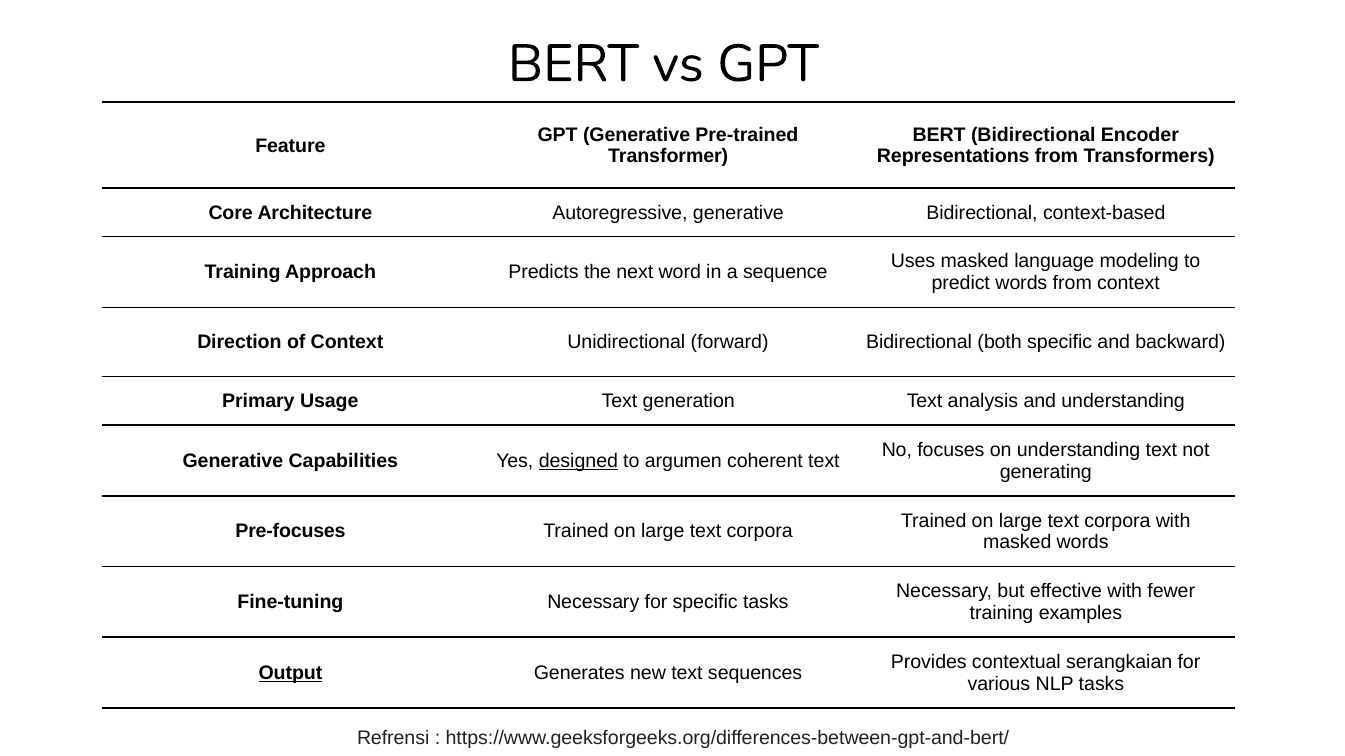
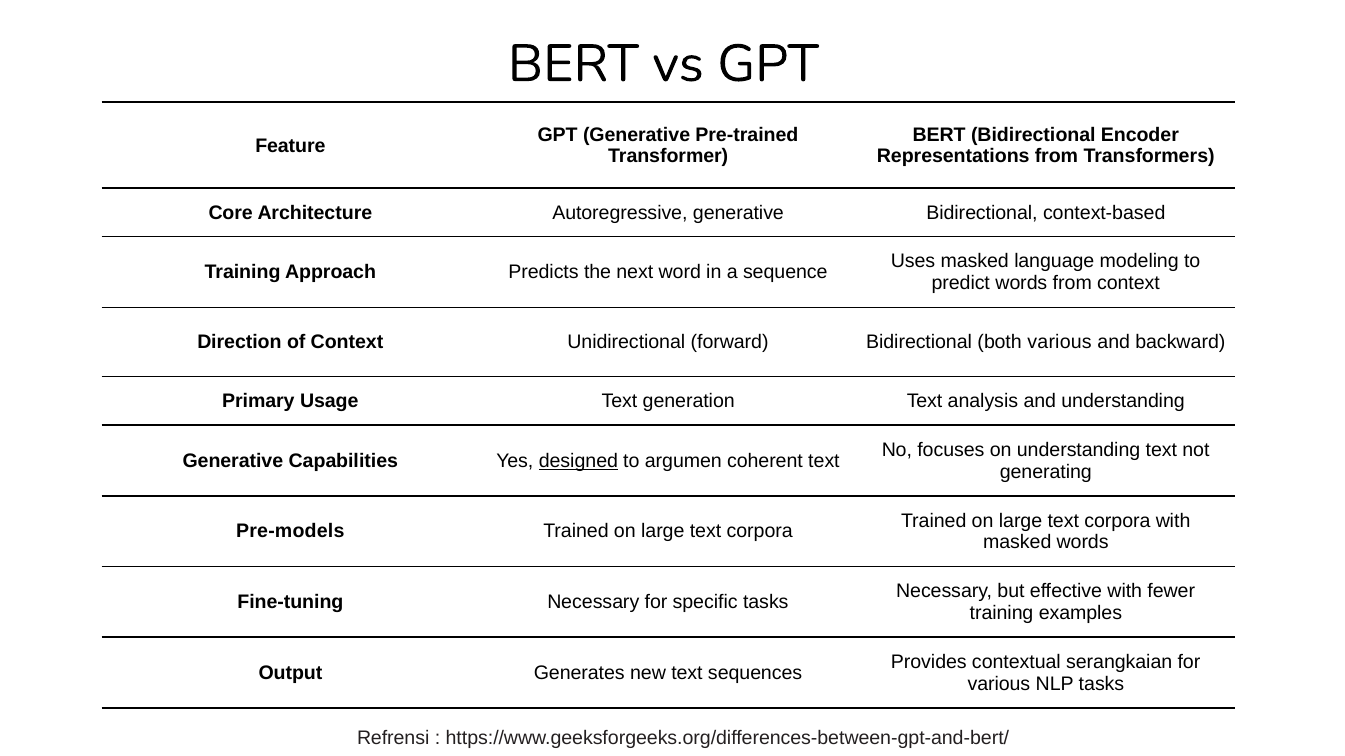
both specific: specific -> various
Pre-focuses: Pre-focuses -> Pre-models
Output underline: present -> none
